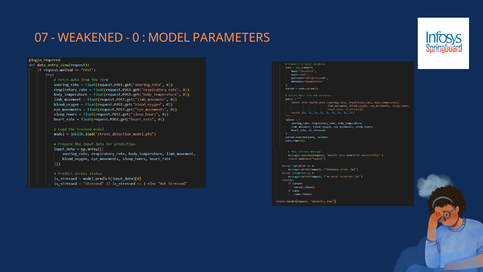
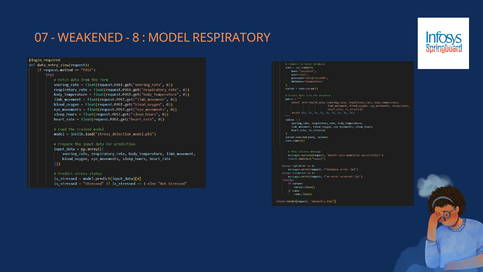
0: 0 -> 8
PARAMETERS: PARAMETERS -> RESPIRATORY
